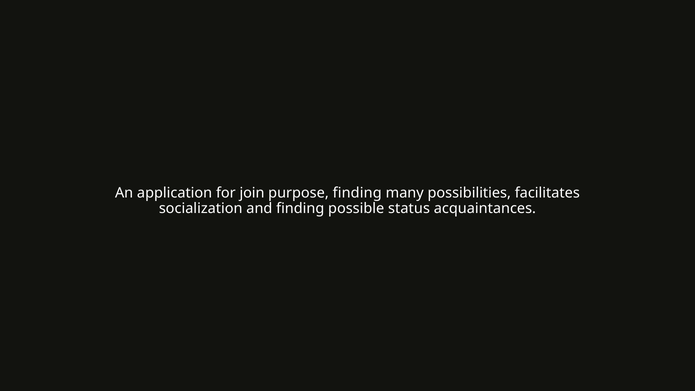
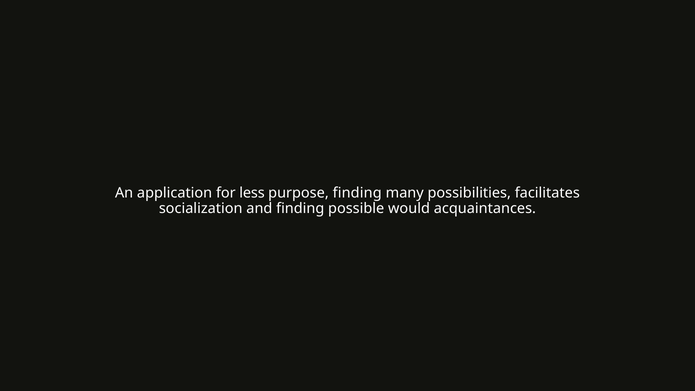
join: join -> less
status: status -> would
